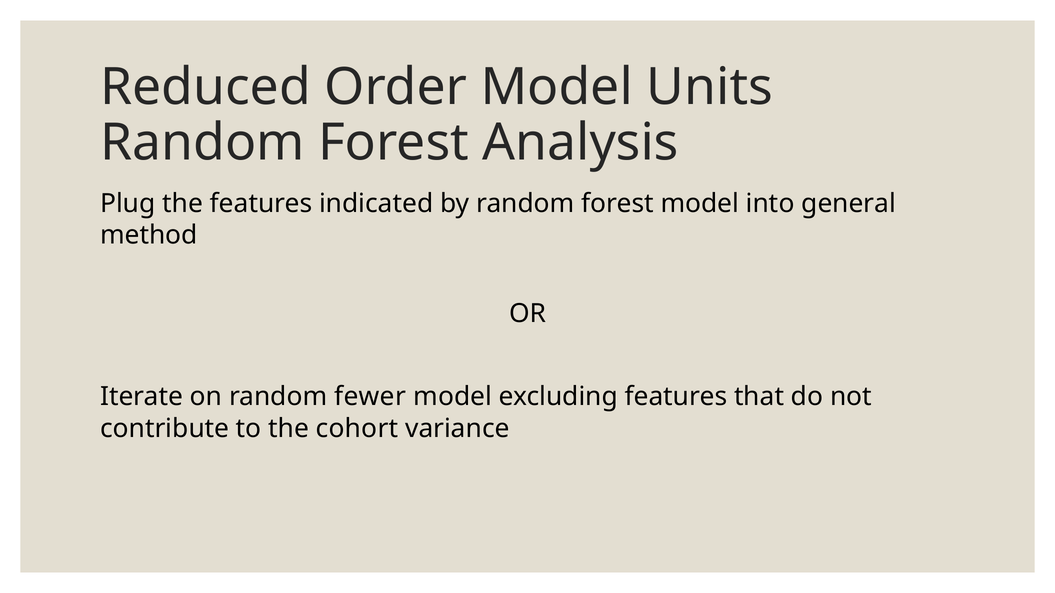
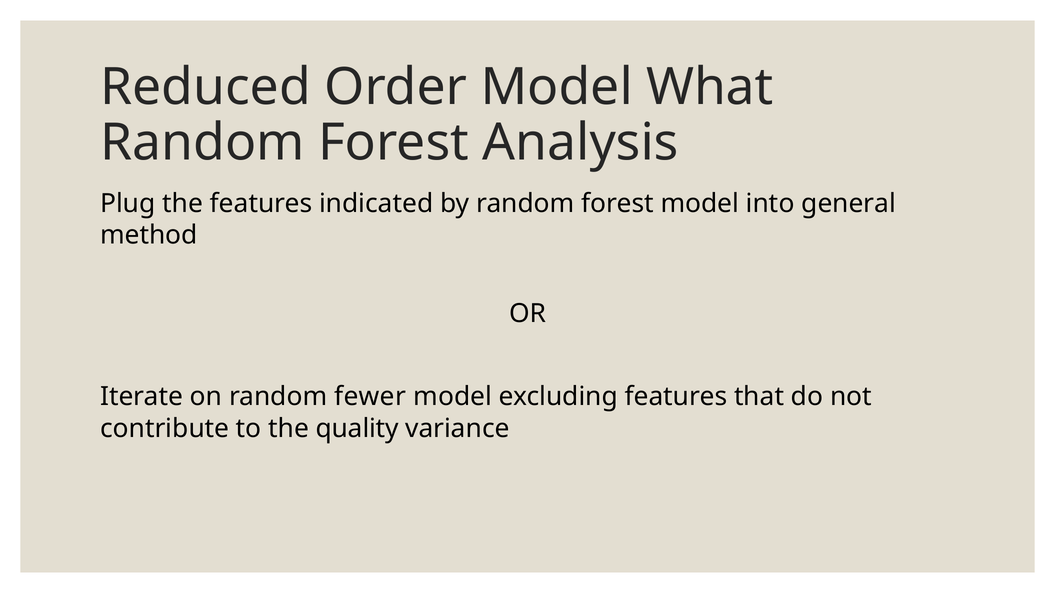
Units: Units -> What
cohort: cohort -> quality
